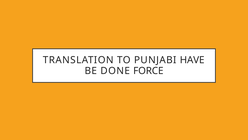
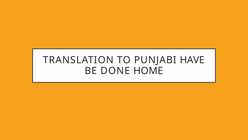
FORCE: FORCE -> HOME
